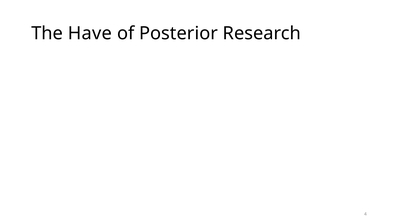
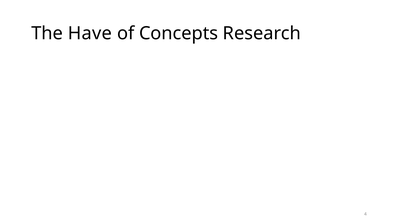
Posterior: Posterior -> Concepts
